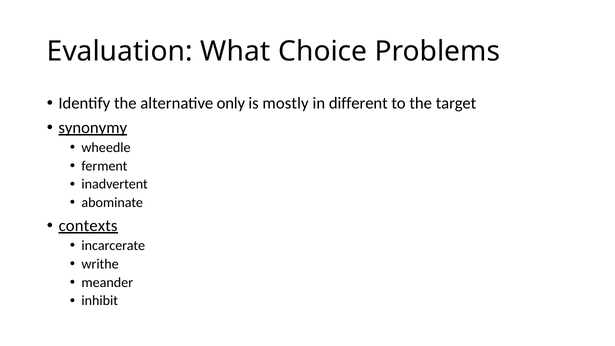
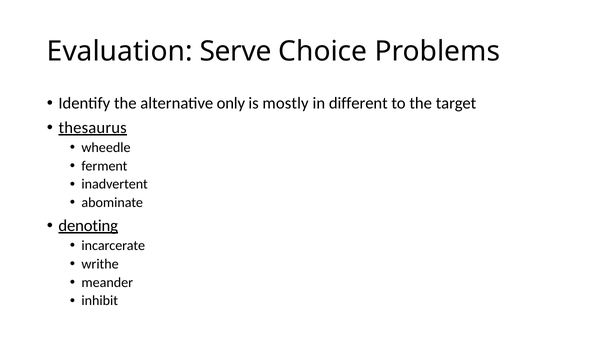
What: What -> Serve
synonymy: synonymy -> thesaurus
contexts: contexts -> denoting
